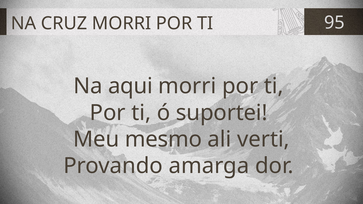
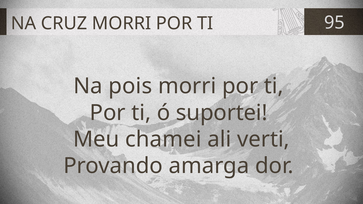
aqui: aqui -> pois
mesmo: mesmo -> chamei
